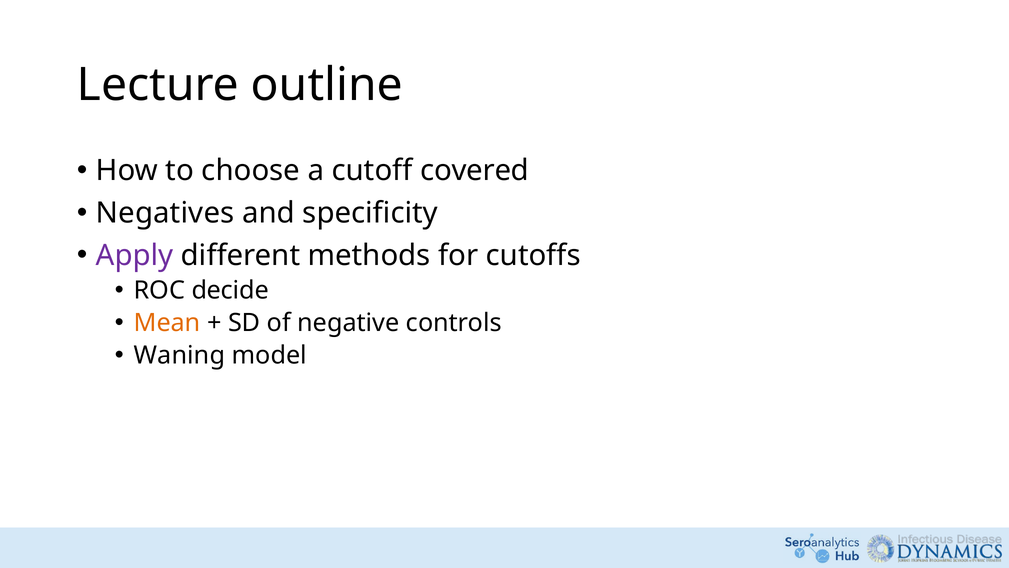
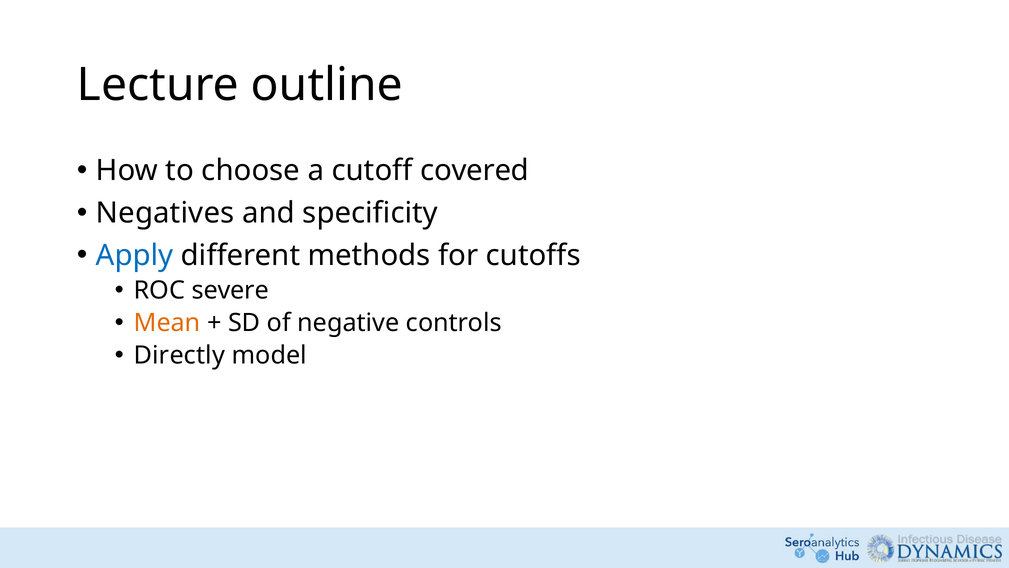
Apply colour: purple -> blue
decide: decide -> severe
Waning: Waning -> Directly
